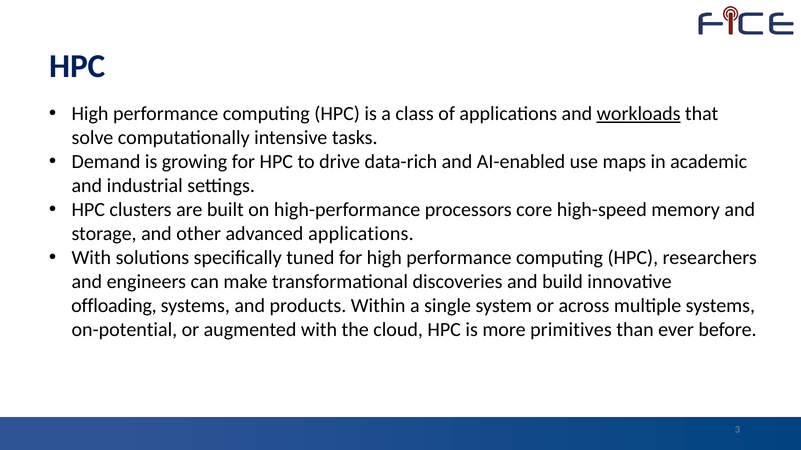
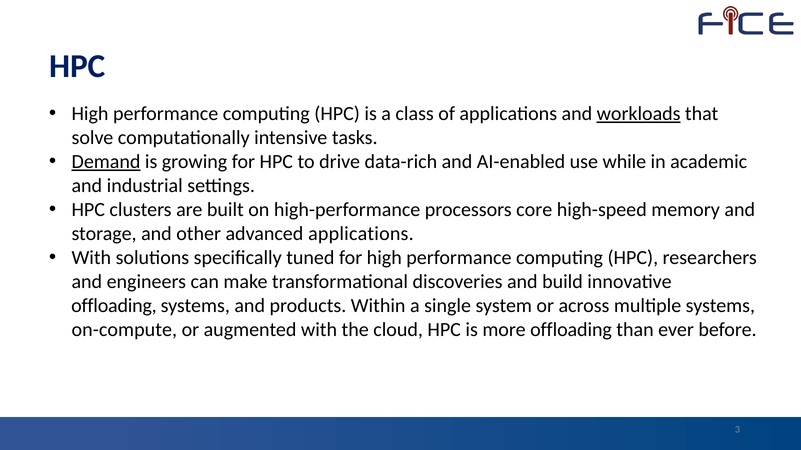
Demand underline: none -> present
maps: maps -> while
on-potential: on-potential -> on-compute
more primitives: primitives -> offloading
